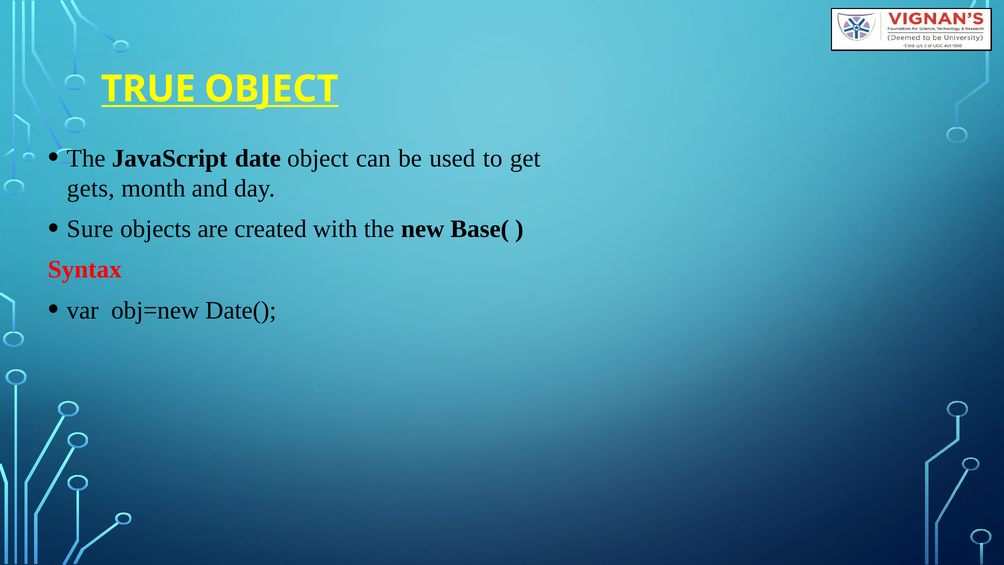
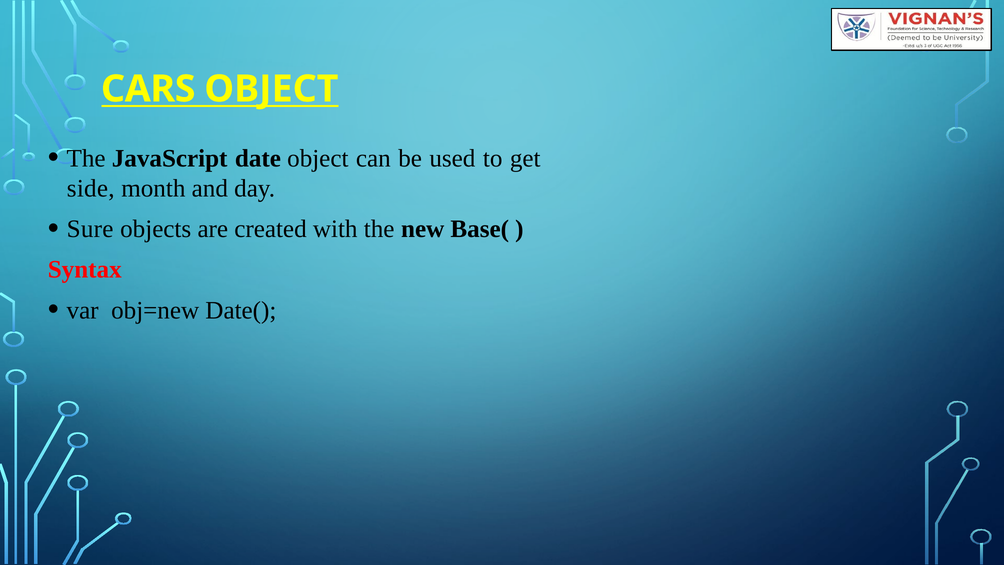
TRUE: TRUE -> CARS
gets: gets -> side
